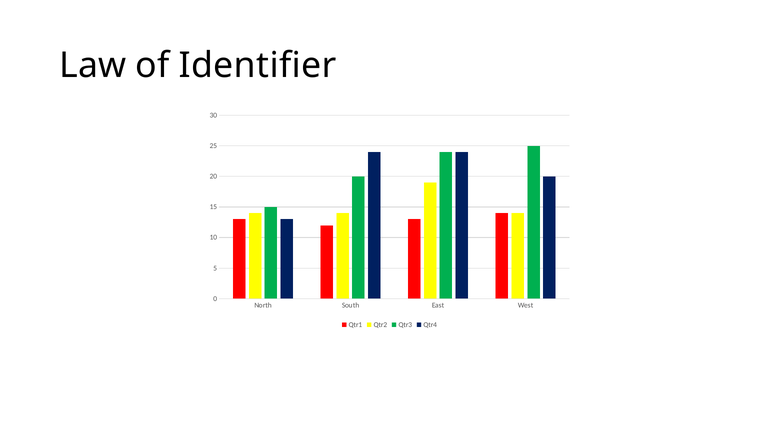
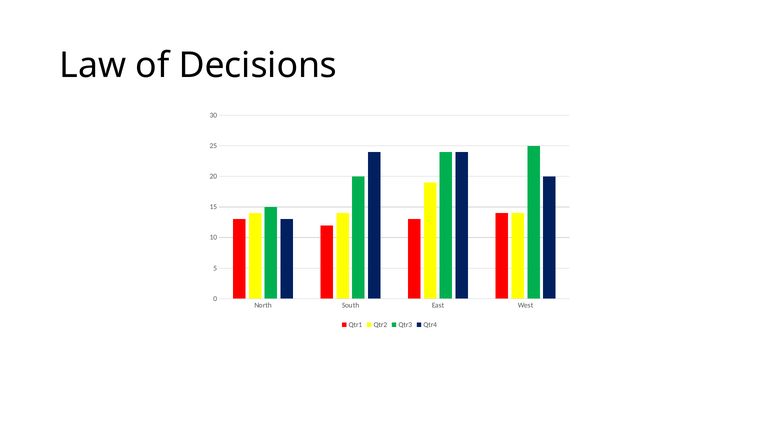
Identifier: Identifier -> Decisions
